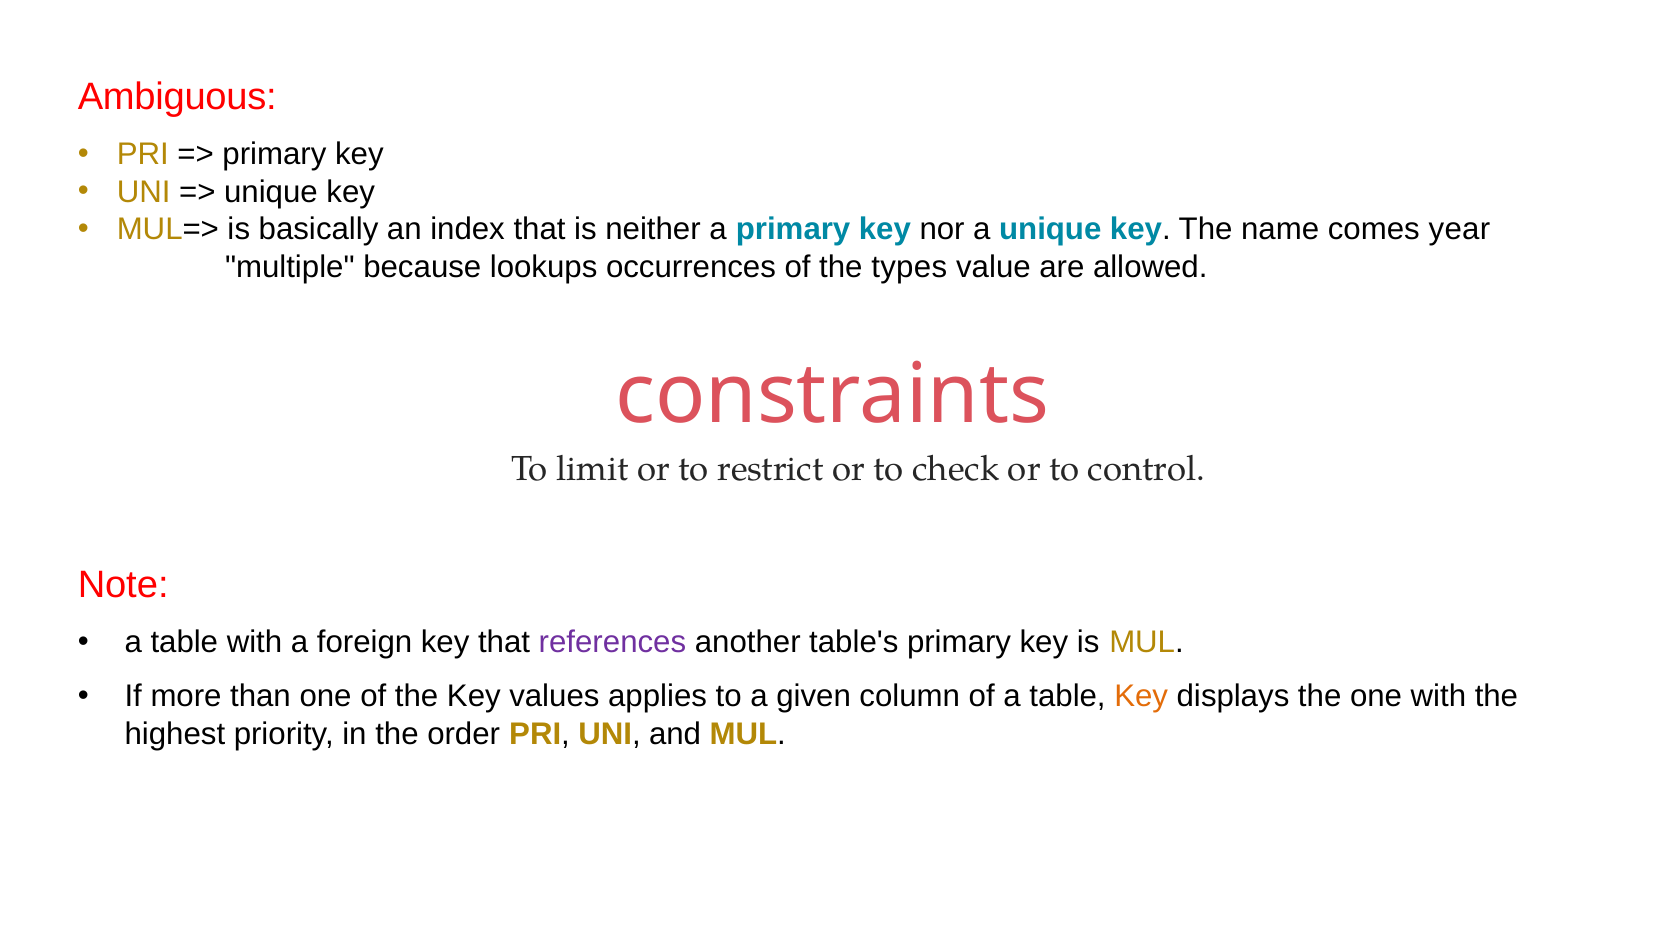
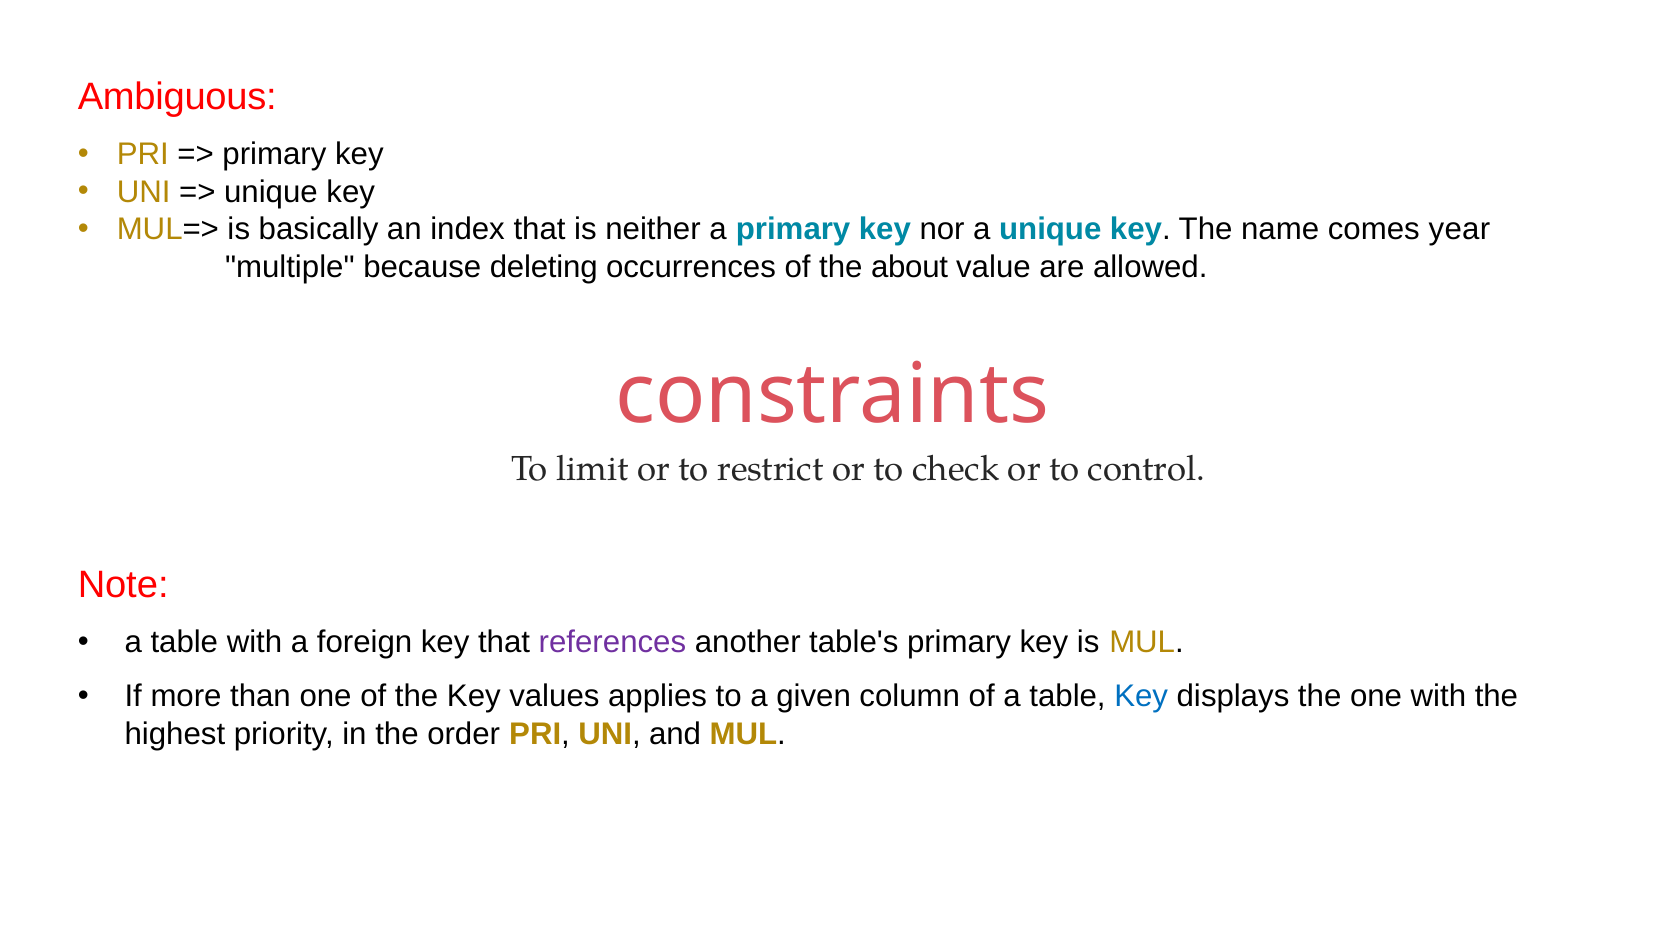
lookups: lookups -> deleting
types: types -> about
Key at (1141, 696) colour: orange -> blue
